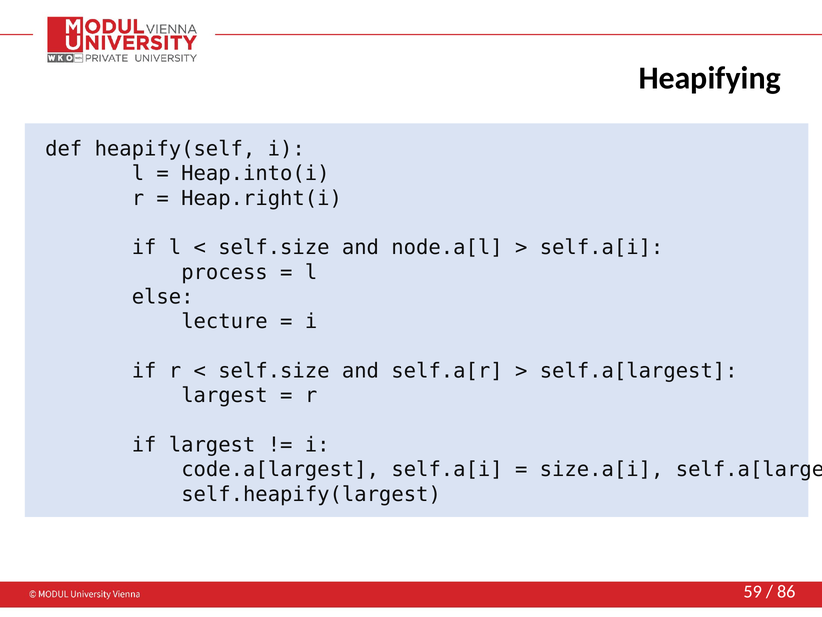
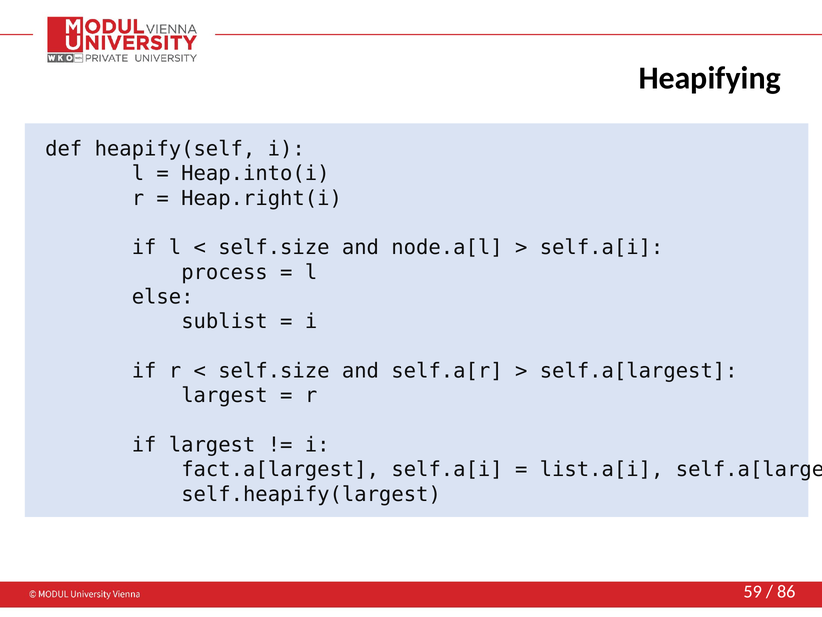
lecture: lecture -> sublist
code.a[largest: code.a[largest -> fact.a[largest
size.a[i: size.a[i -> list.a[i
